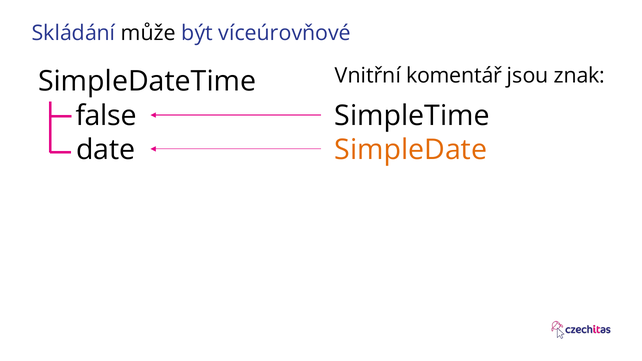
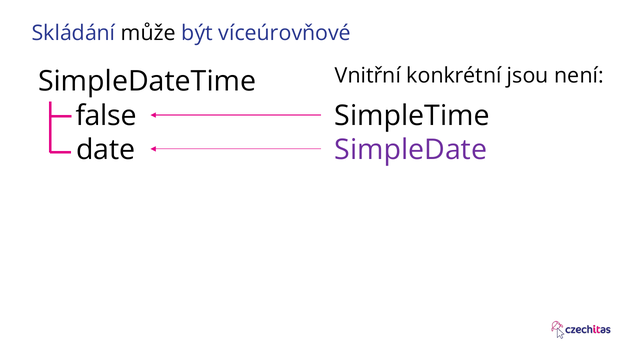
komentář: komentář -> konkrétní
znak: znak -> není
SimpleDate colour: orange -> purple
